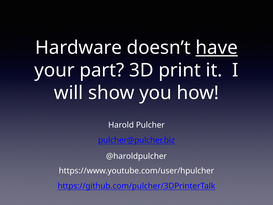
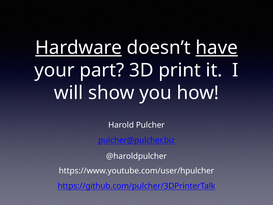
Hardware underline: none -> present
